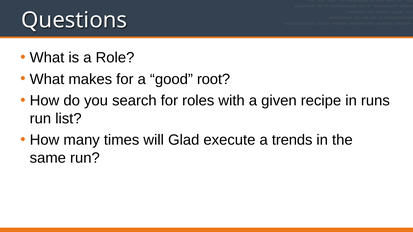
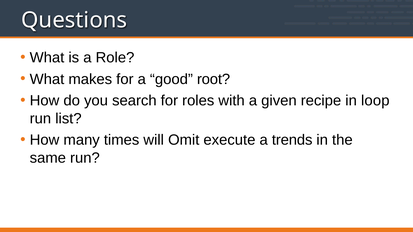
runs: runs -> loop
Glad: Glad -> Omit
